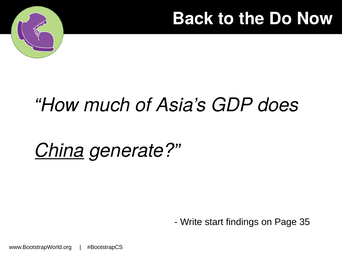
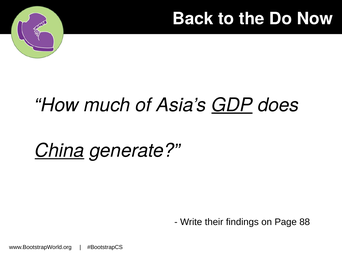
GDP underline: none -> present
start: start -> their
35: 35 -> 88
